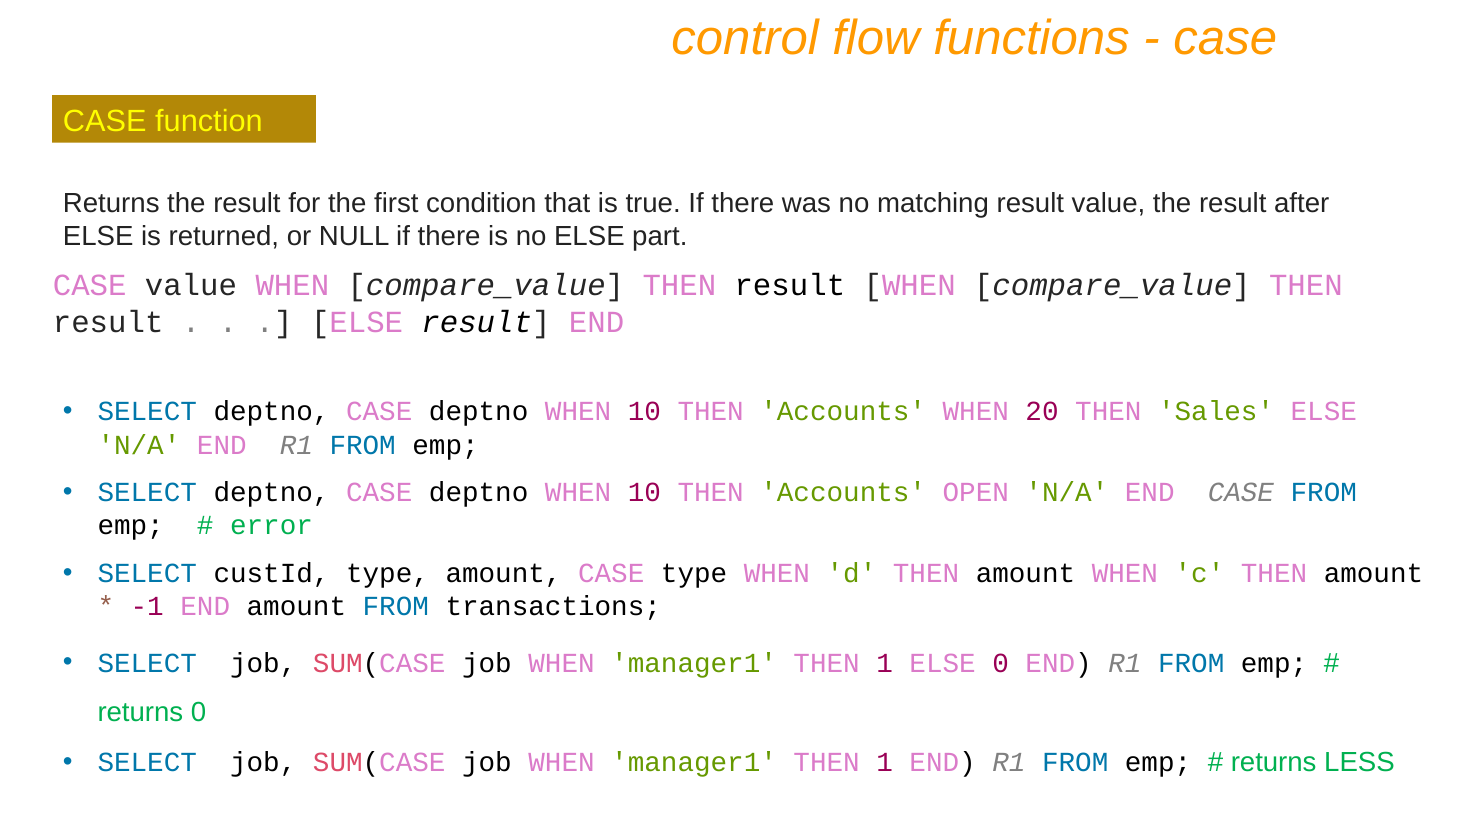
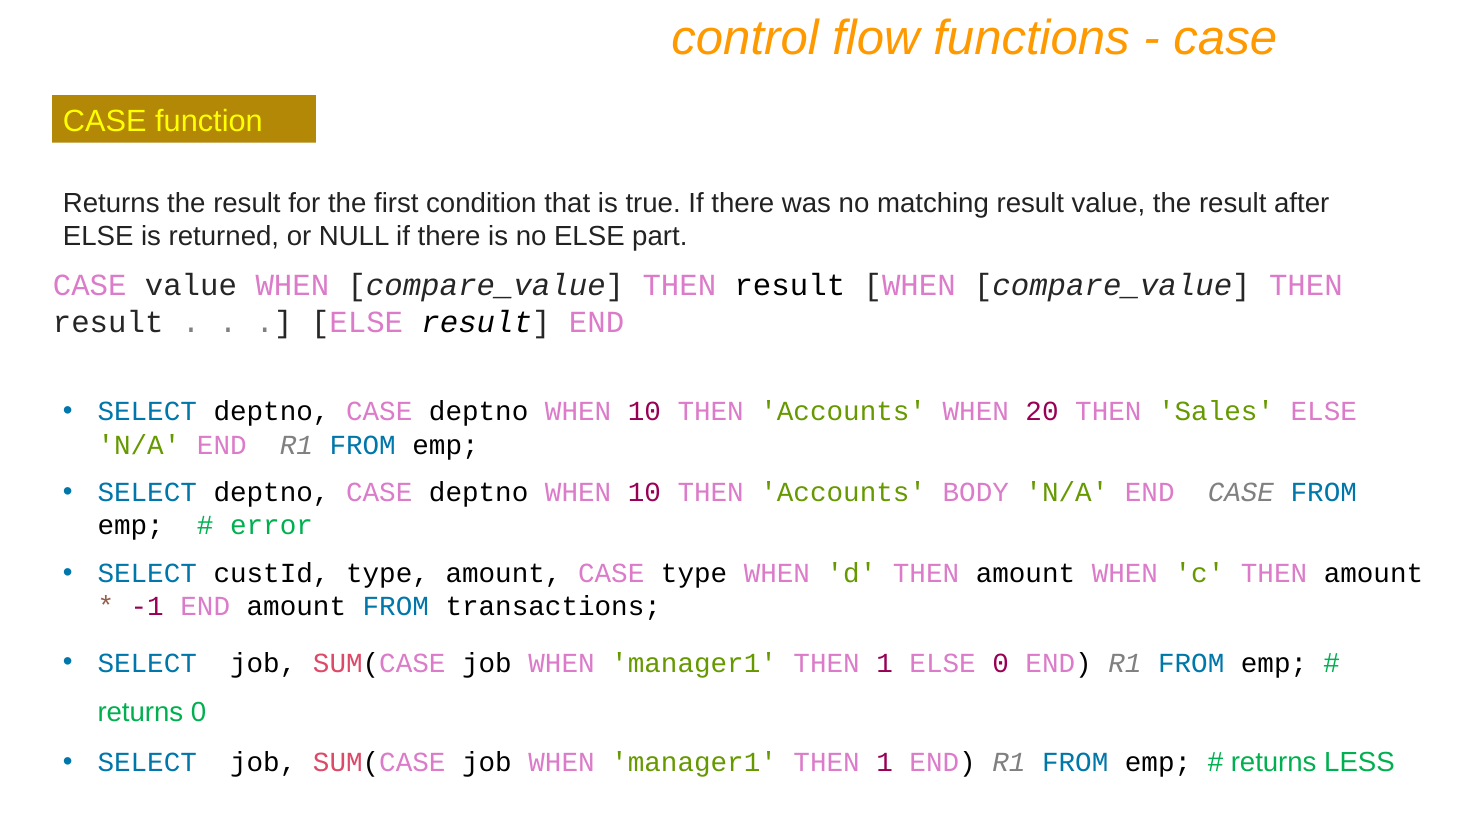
OPEN: OPEN -> BODY
